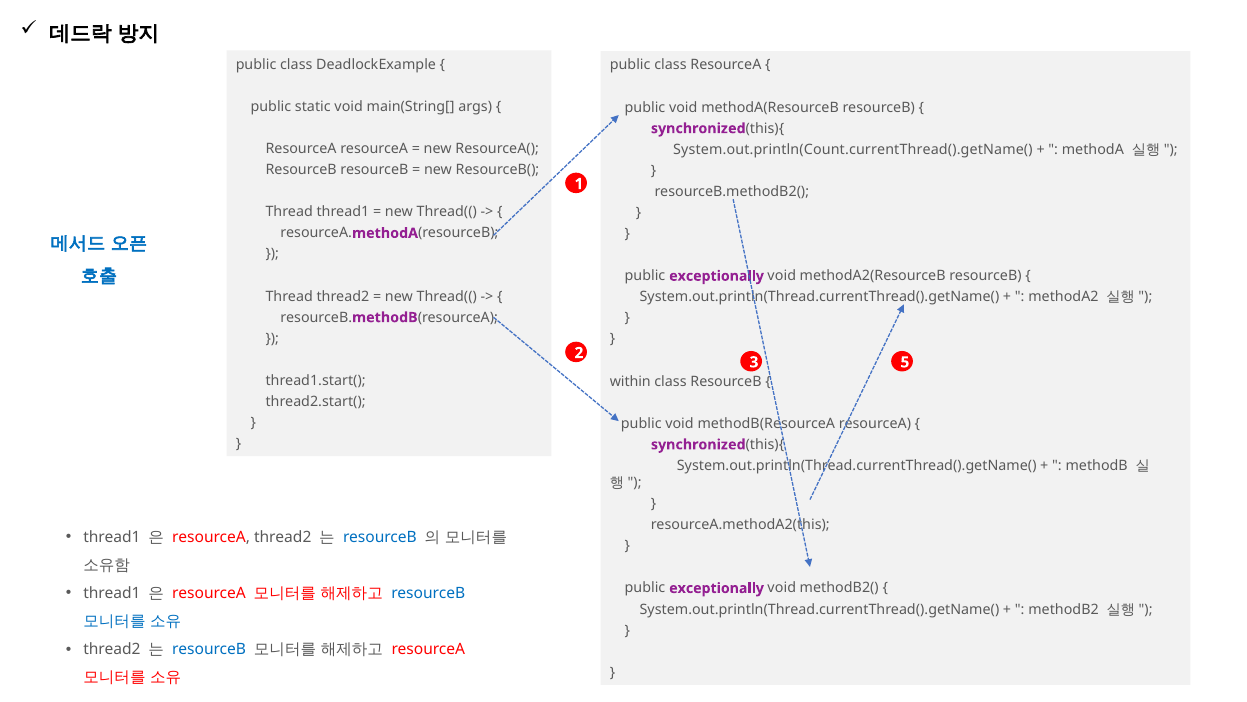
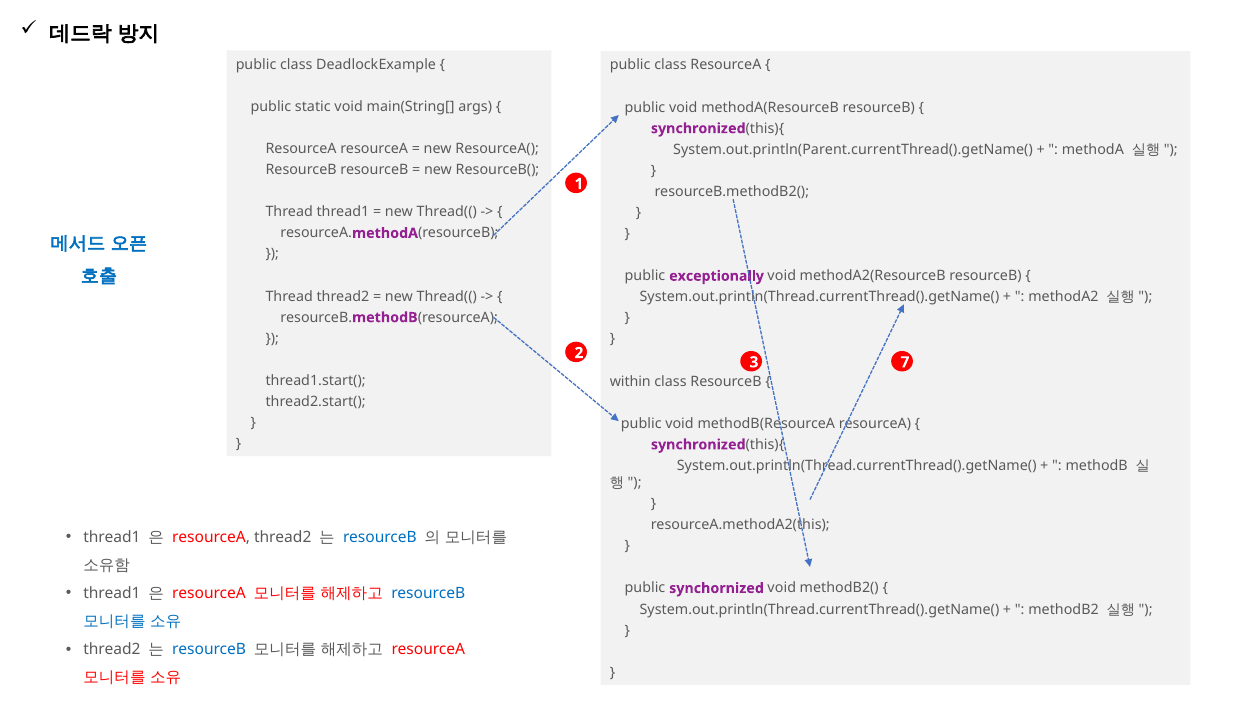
System.out.println(Count.currentThread().getName(: System.out.println(Count.currentThread().getName( -> System.out.println(Parent.currentThread().getName(
5: 5 -> 7
exceptionally at (717, 588): exceptionally -> synchornized
